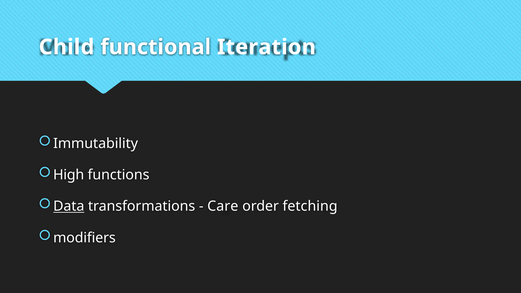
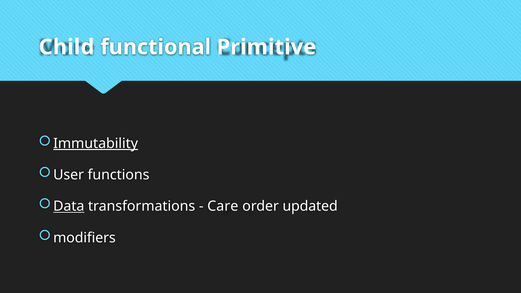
Iteration: Iteration -> Primitive
Immutability underline: none -> present
High: High -> User
fetching: fetching -> updated
